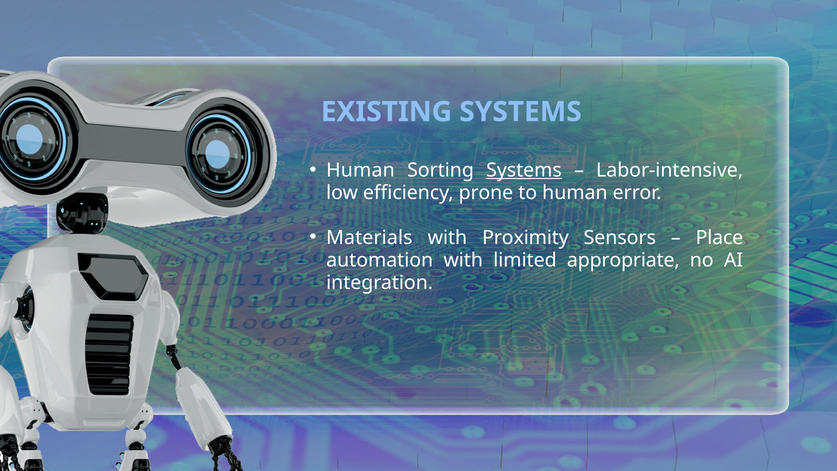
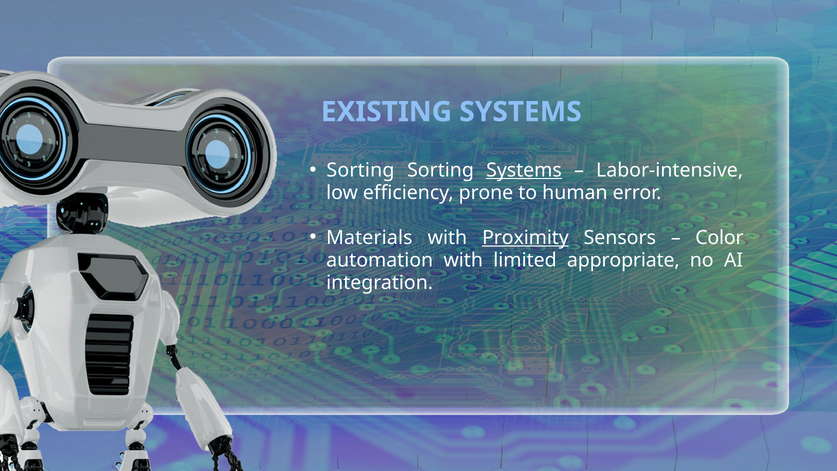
Human at (360, 170): Human -> Sorting
Proximity underline: none -> present
Place: Place -> Color
